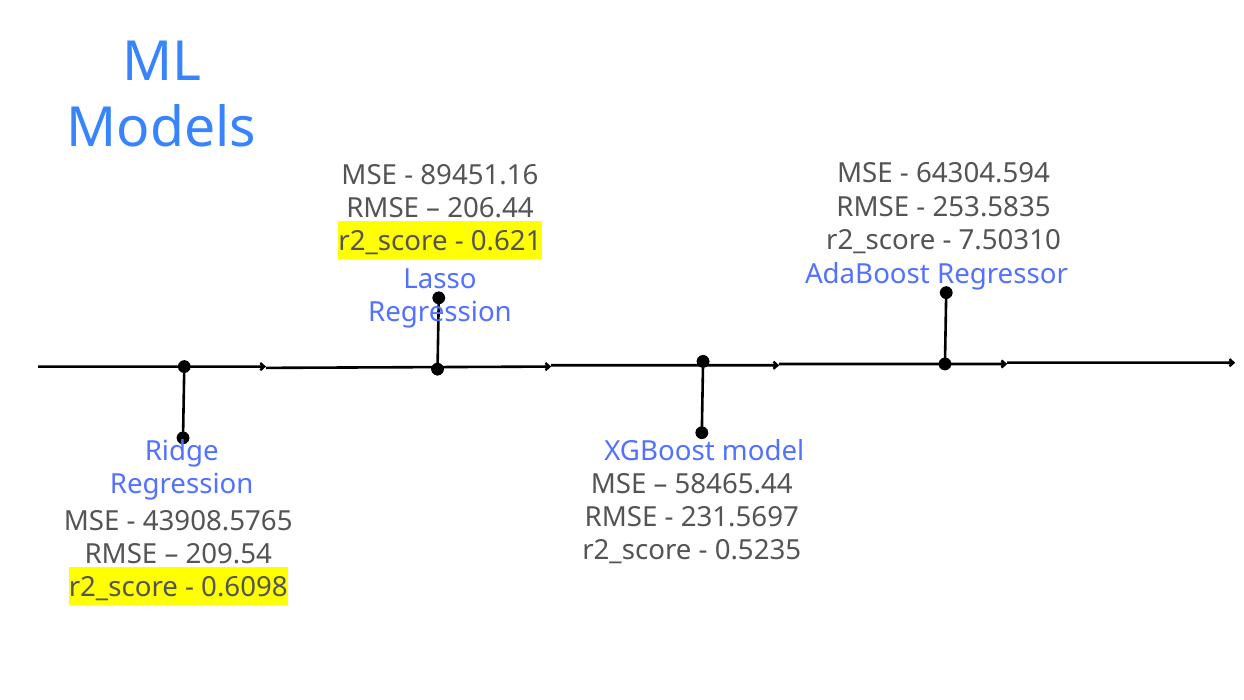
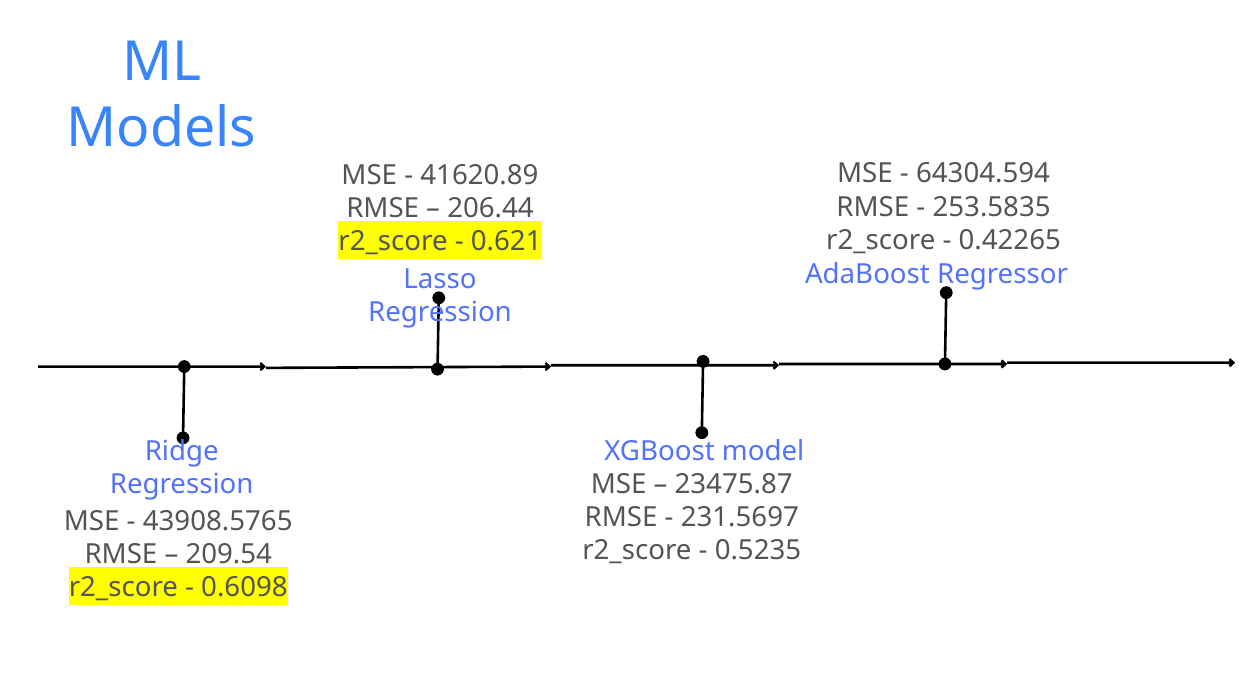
89451.16: 89451.16 -> 41620.89
7.50310: 7.50310 -> 0.42265
58465.44: 58465.44 -> 23475.87
